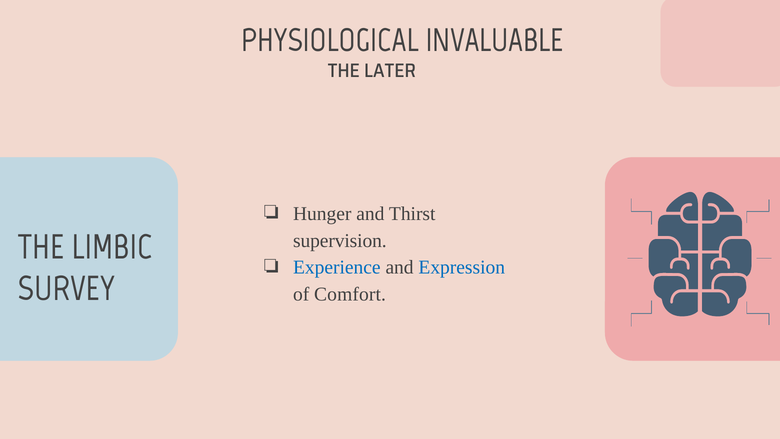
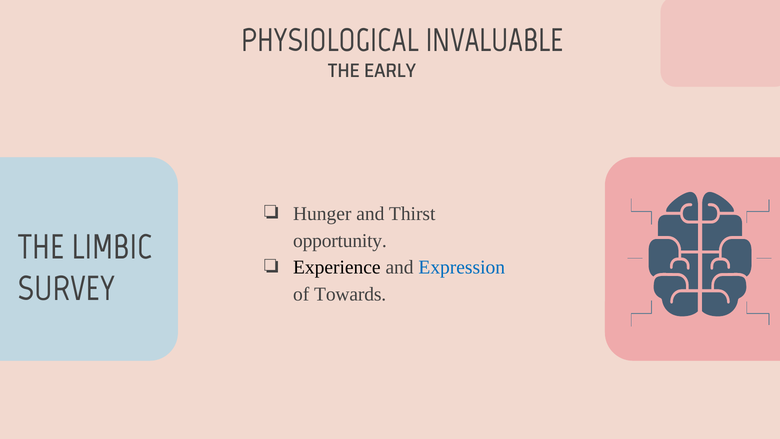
LATER: LATER -> EARLY
supervision: supervision -> opportunity
Experience colour: blue -> black
Comfort: Comfort -> Towards
